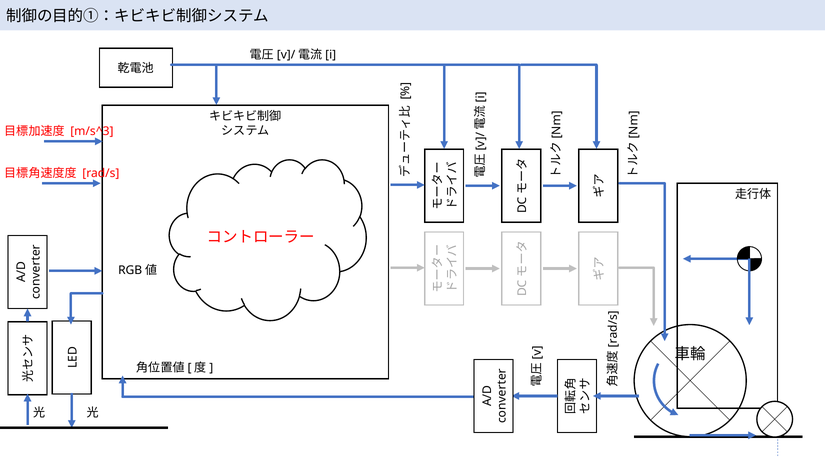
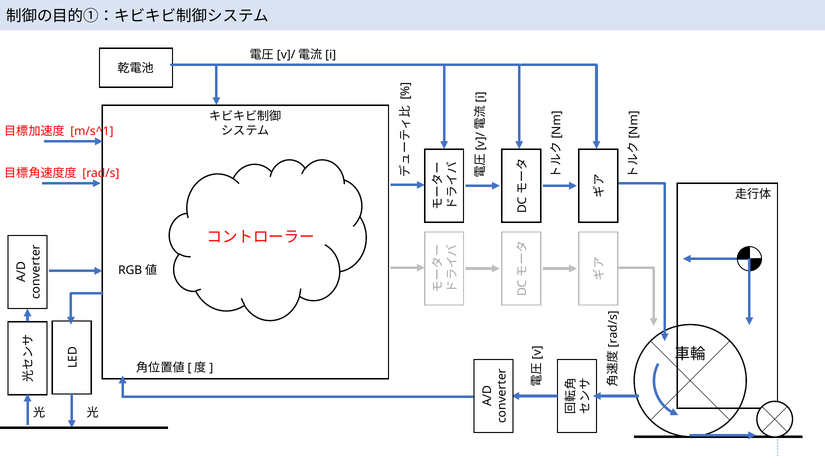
m/s^3: m/s^3 -> m/s^1
